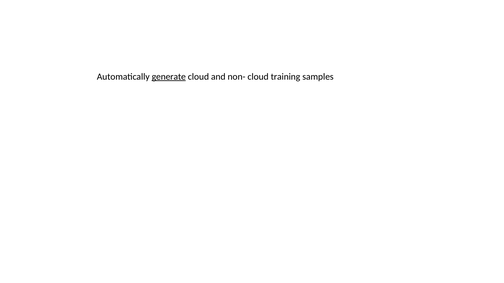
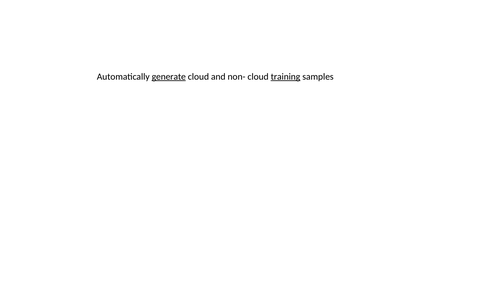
training underline: none -> present
